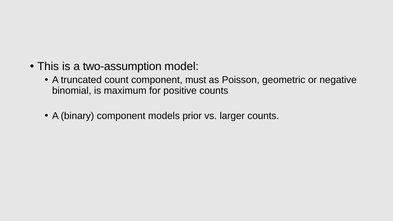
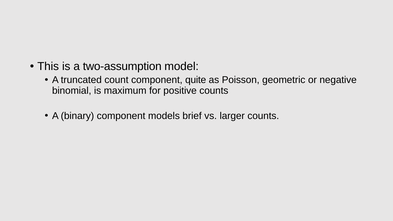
must: must -> quite
prior: prior -> brief
